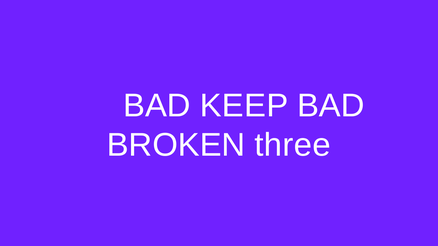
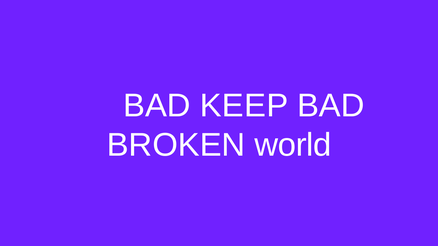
three: three -> world
